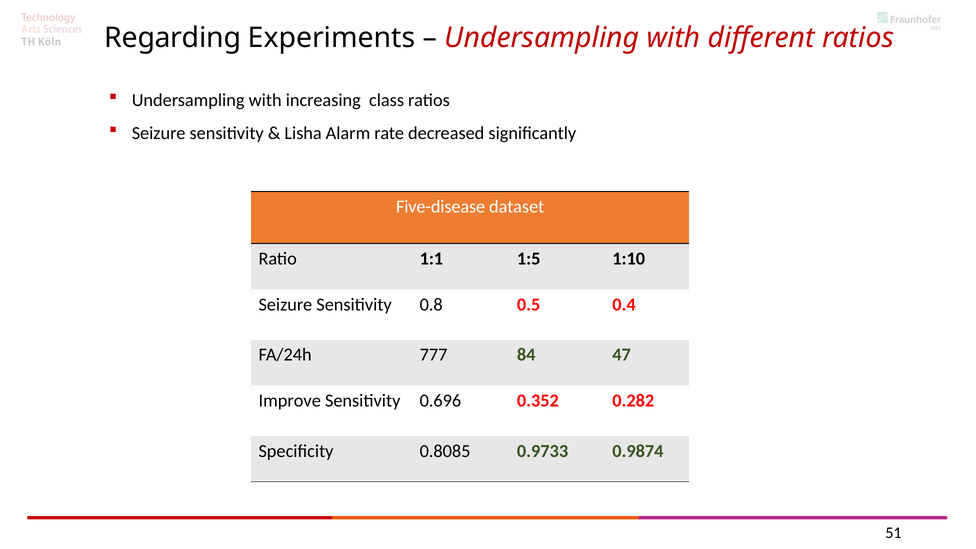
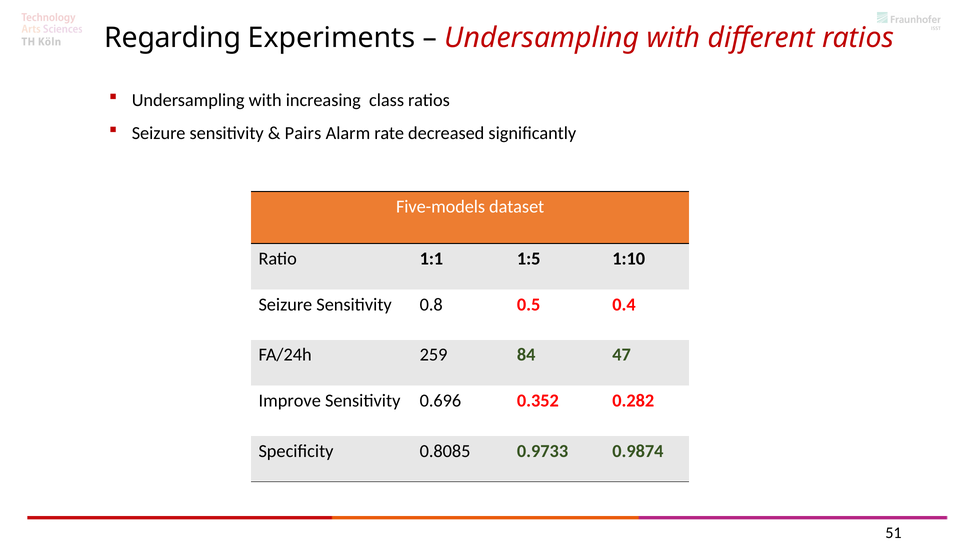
Lisha: Lisha -> Pairs
Five-disease: Five-disease -> Five-models
777: 777 -> 259
